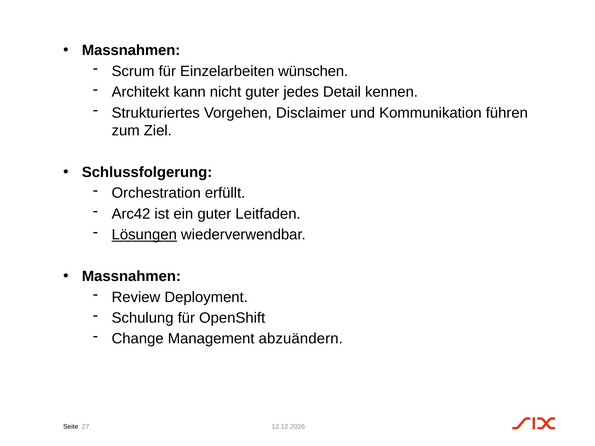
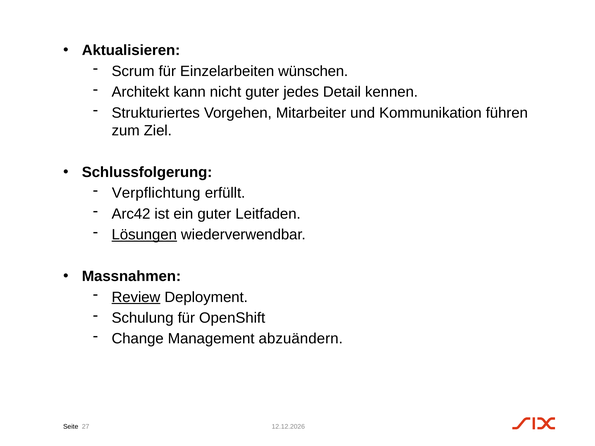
Massnahmen at (131, 50): Massnahmen -> Aktualisieren
Disclaimer: Disclaimer -> Mitarbeiter
Orchestration: Orchestration -> Verpflichtung
Review underline: none -> present
